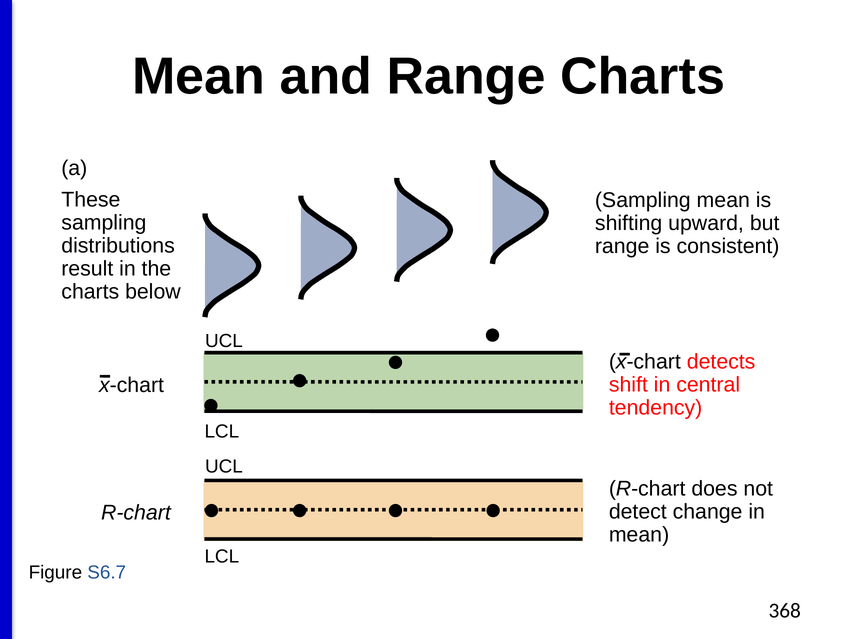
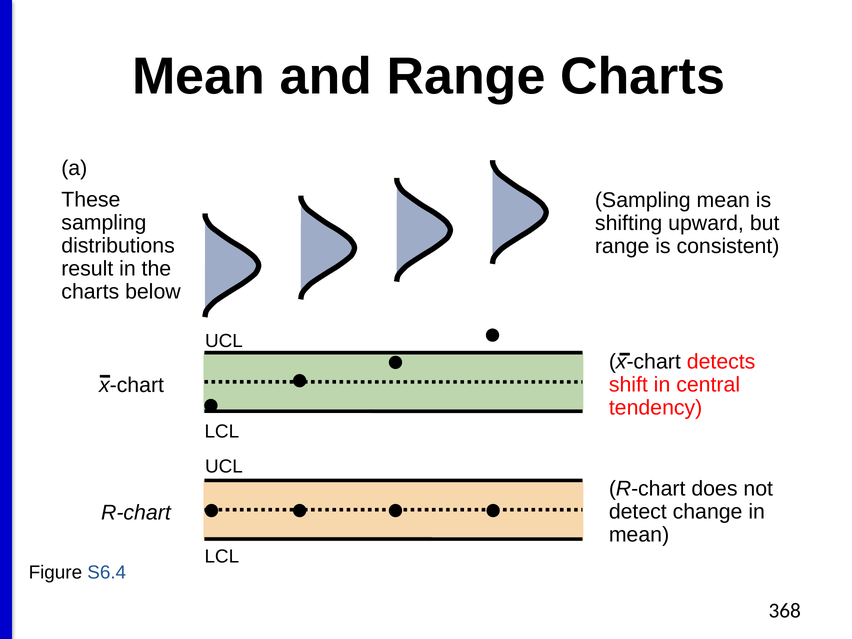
S6.7: S6.7 -> S6.4
